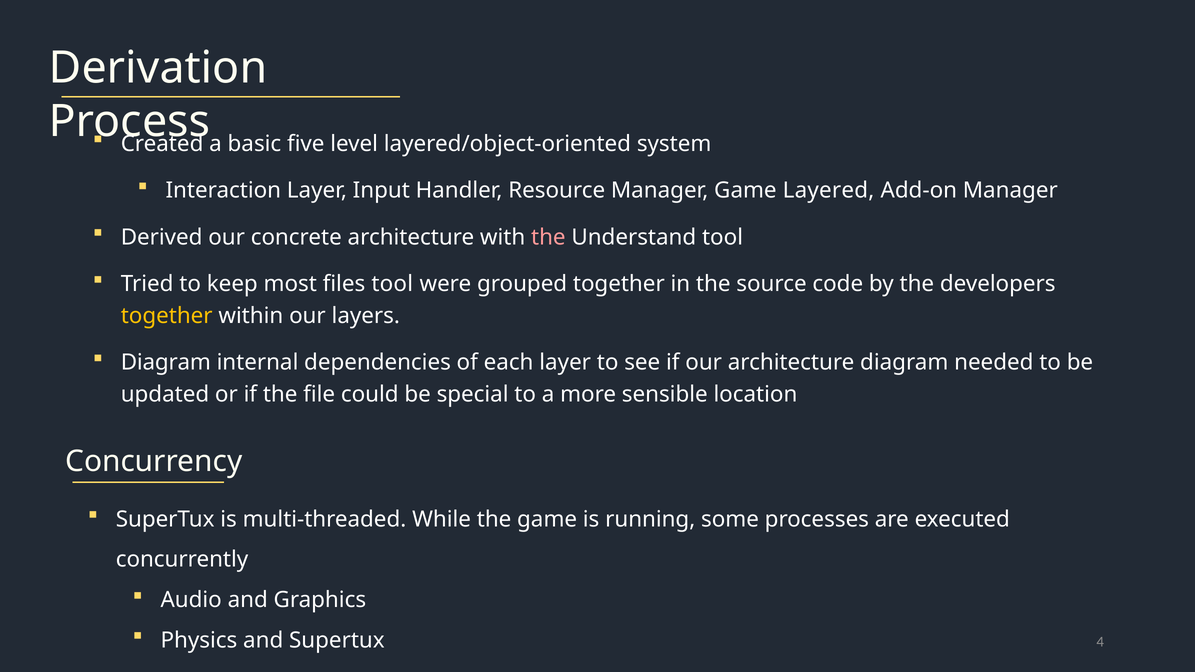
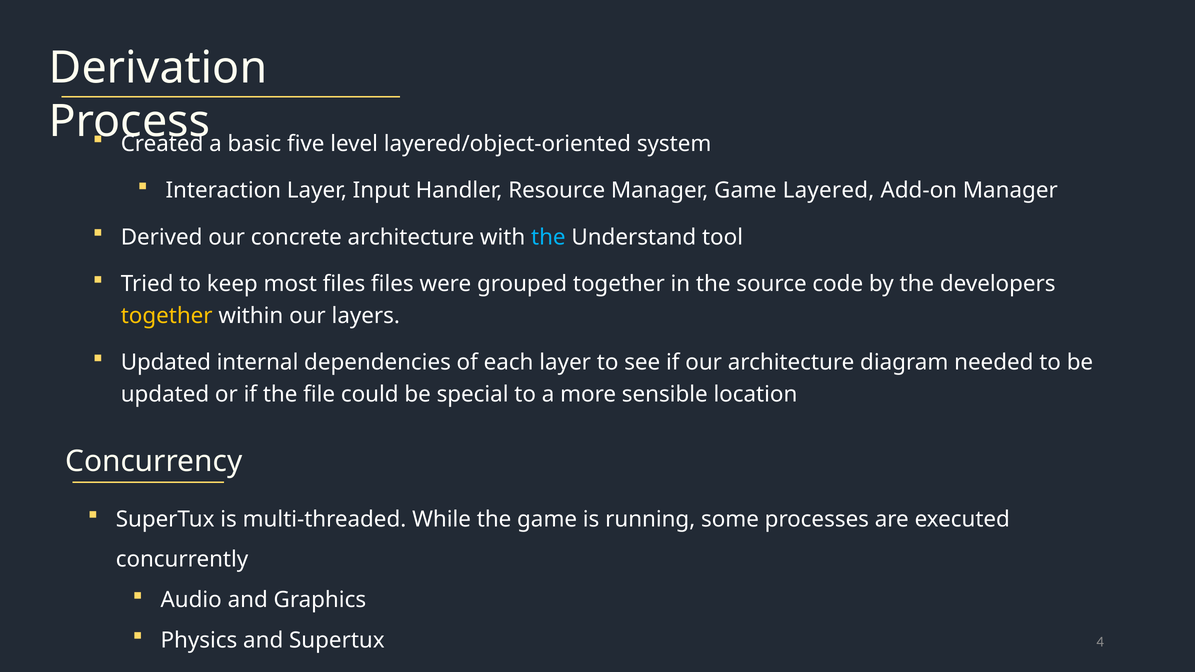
the at (548, 237) colour: pink -> light blue
files tool: tool -> files
Diagram at (166, 363): Diagram -> Updated
